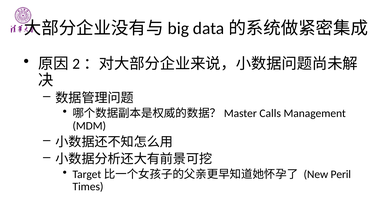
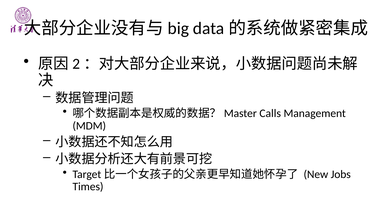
Peril: Peril -> Jobs
